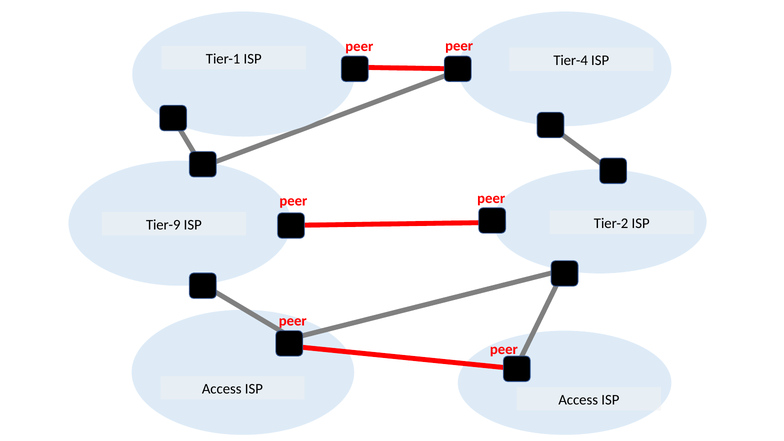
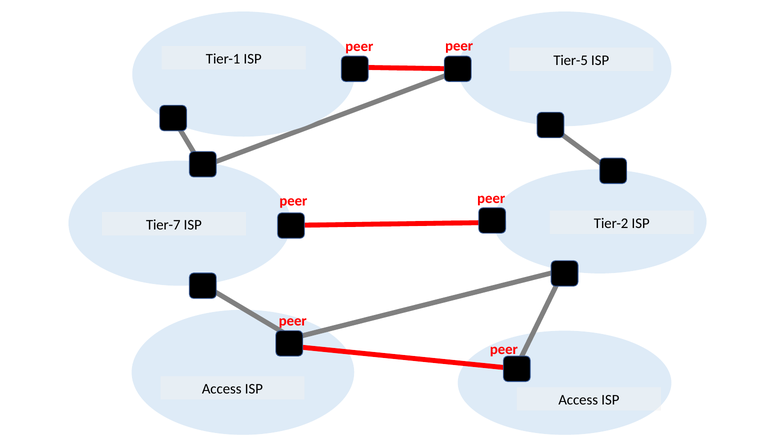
Tier-4: Tier-4 -> Tier-5
Tier-9: Tier-9 -> Tier-7
